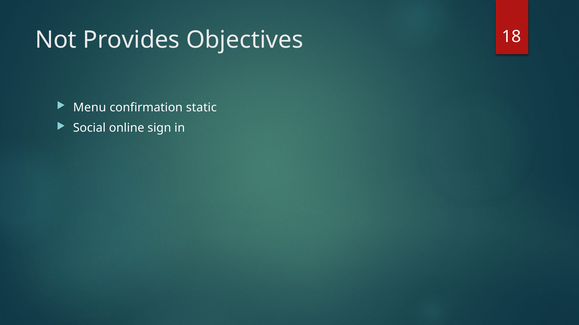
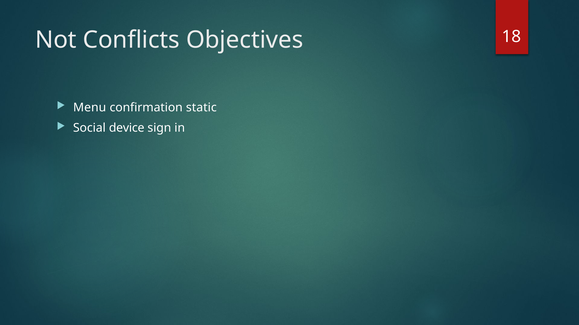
Provides: Provides -> Conflicts
online: online -> device
